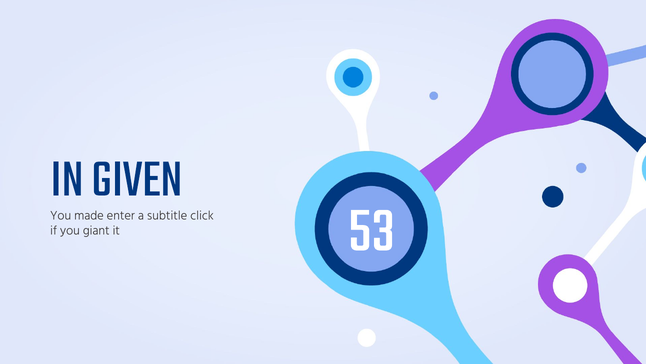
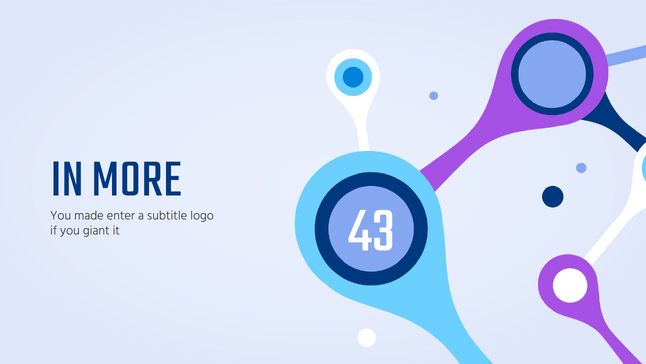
GIVEN: GIVEN -> MORE
click: click -> logo
53: 53 -> 43
